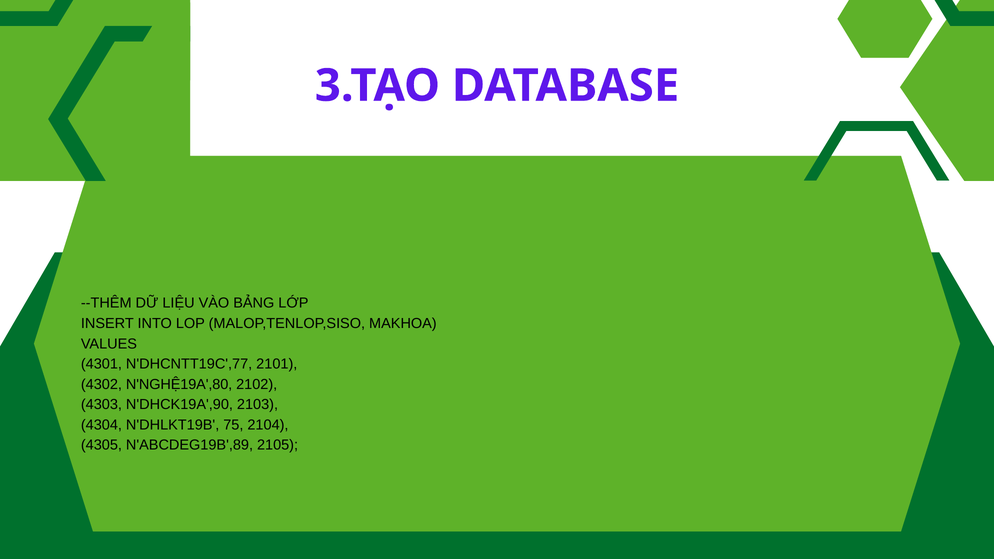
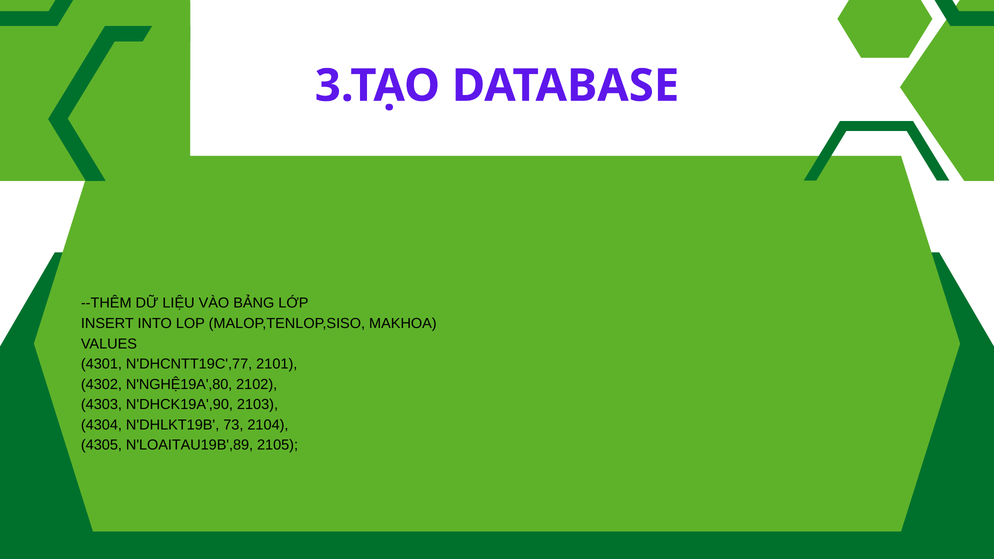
75: 75 -> 73
N'ABCDEG19B',89: N'ABCDEG19B',89 -> N'LOAITAU19B',89
